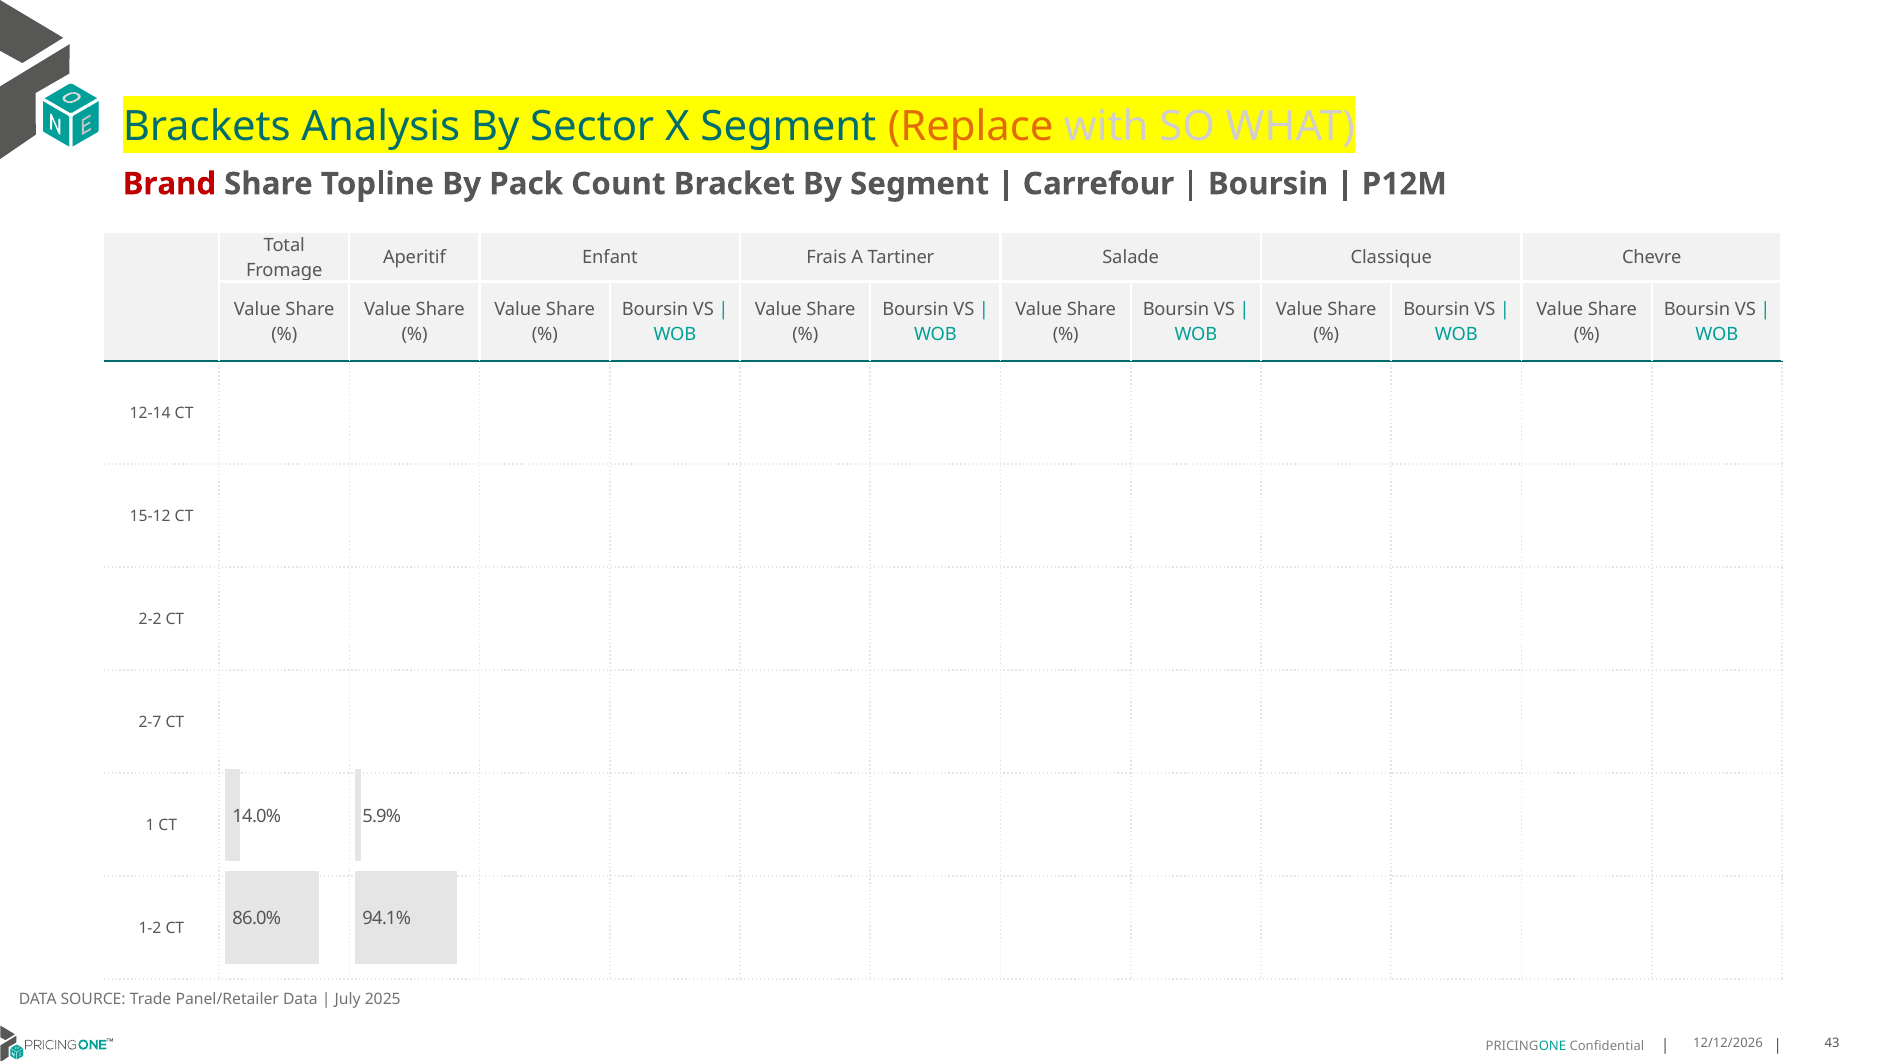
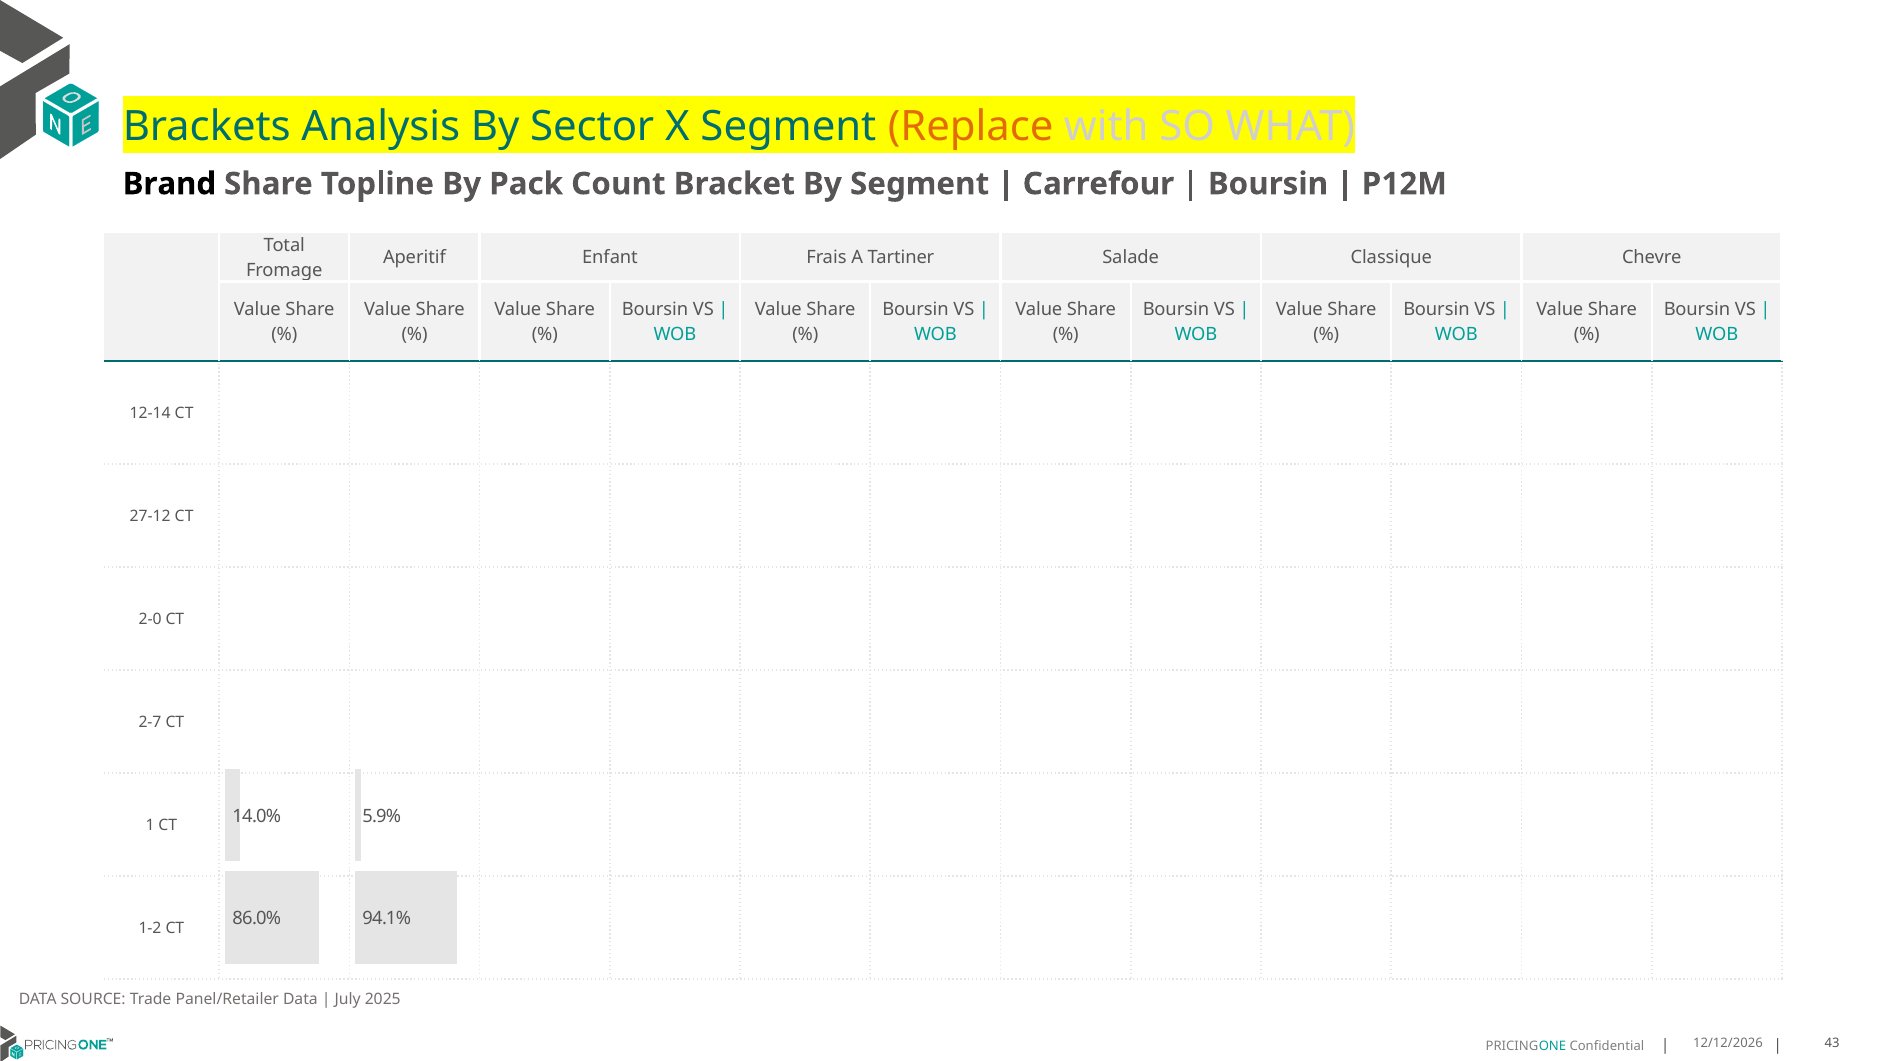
Brand colour: red -> black
15-12: 15-12 -> 27-12
2-2: 2-2 -> 2-0
